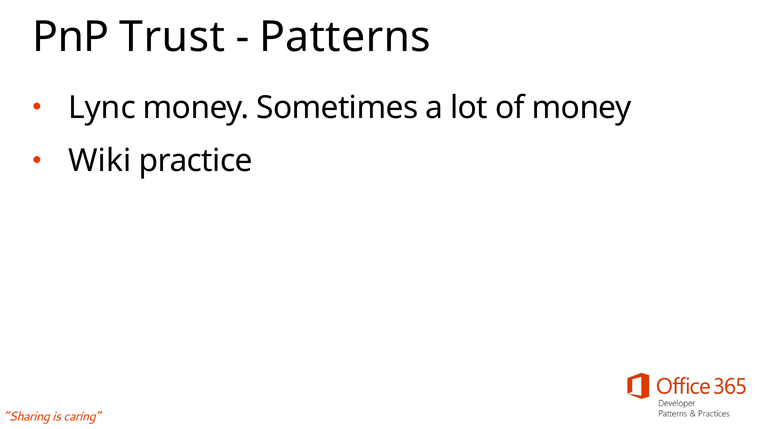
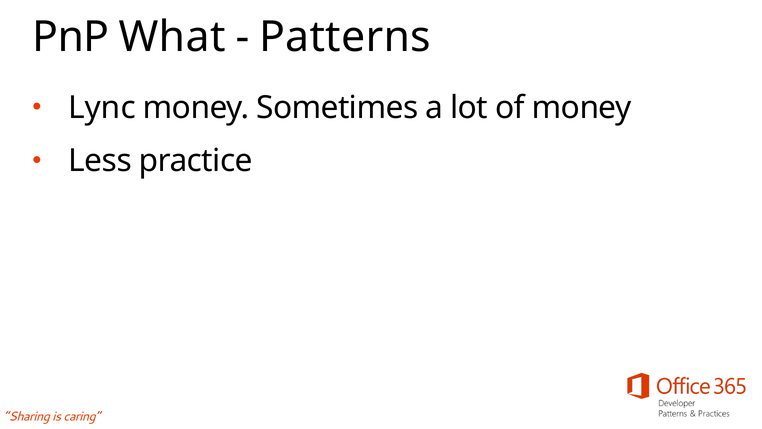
Trust: Trust -> What
Wiki: Wiki -> Less
